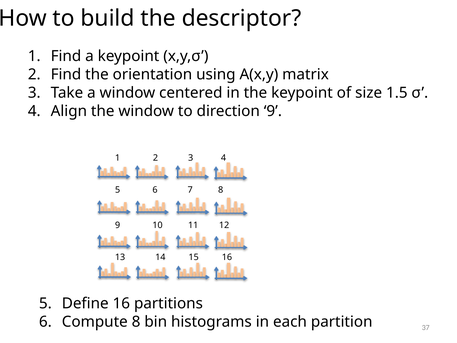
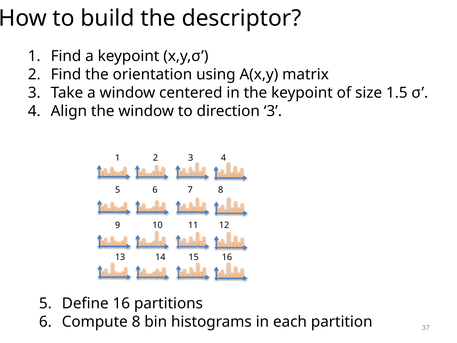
direction 9: 9 -> 3
